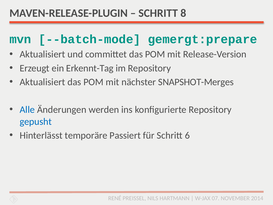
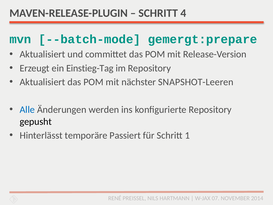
8: 8 -> 4
Erkennt-Tag: Erkennt-Tag -> Einstieg-Tag
SNAPSHOT-Merges: SNAPSHOT-Merges -> SNAPSHOT-Leeren
gepusht colour: blue -> black
6: 6 -> 1
